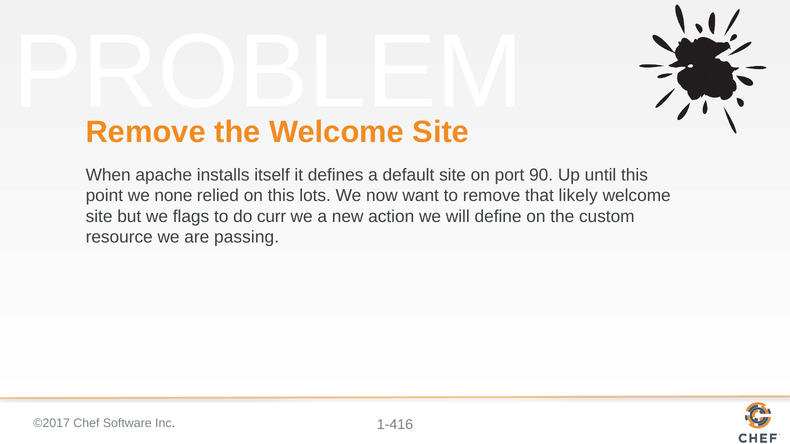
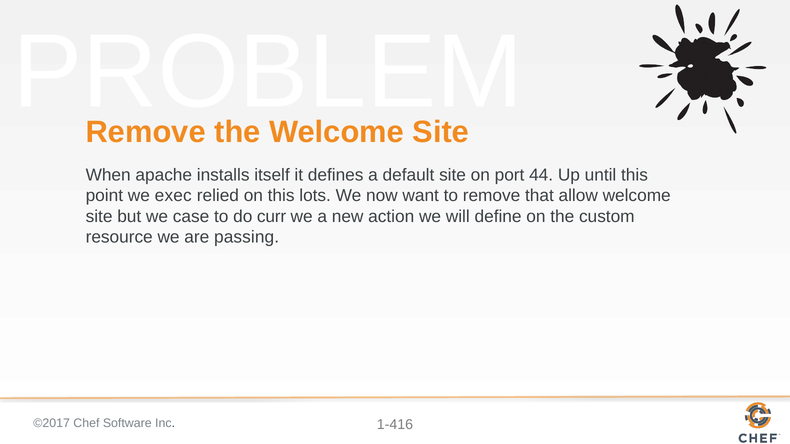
90: 90 -> 44
none: none -> exec
likely: likely -> allow
flags: flags -> case
